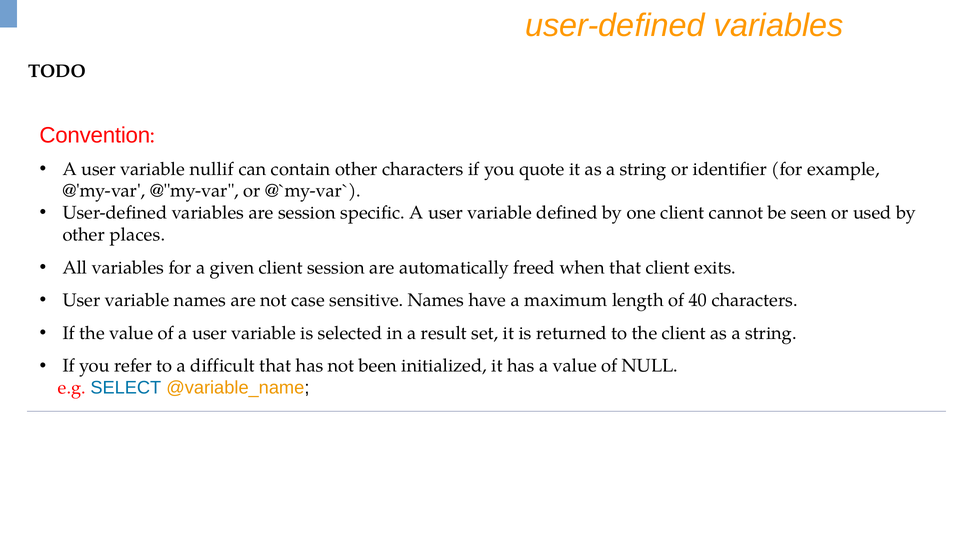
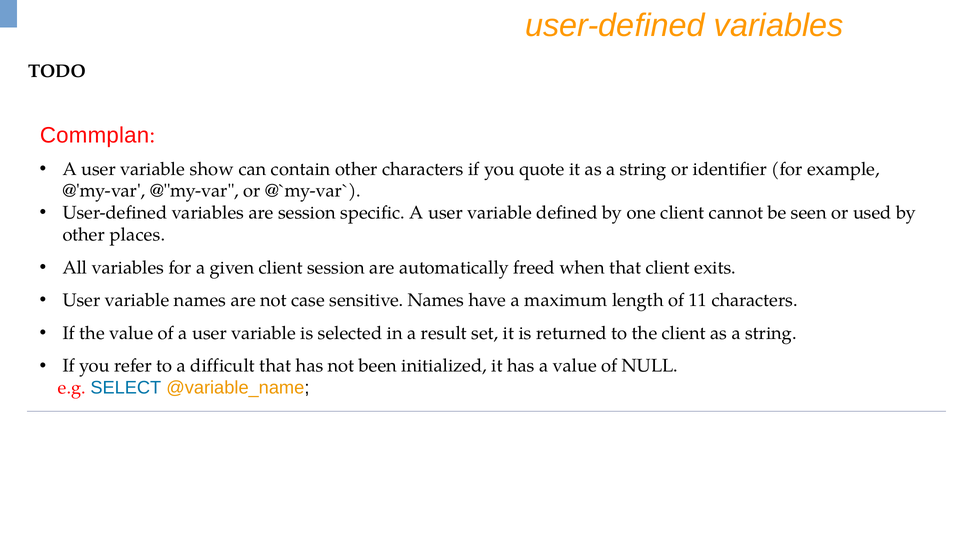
Convention: Convention -> Commplan
nullif: nullif -> show
40: 40 -> 11
